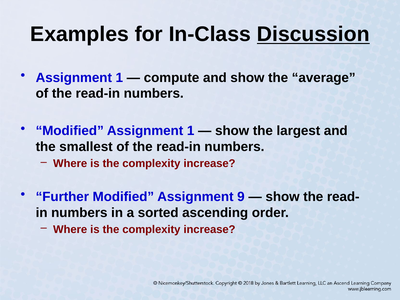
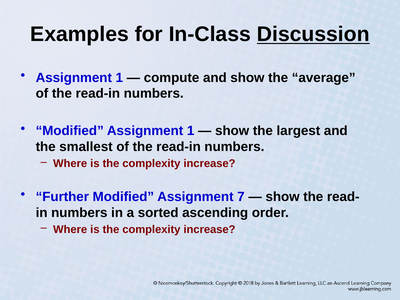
9: 9 -> 7
